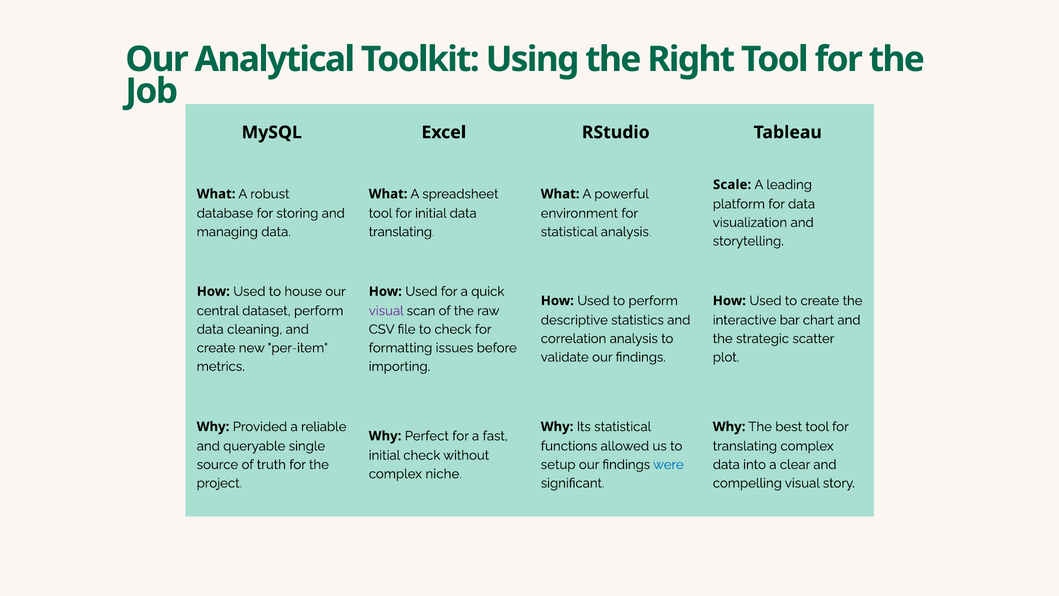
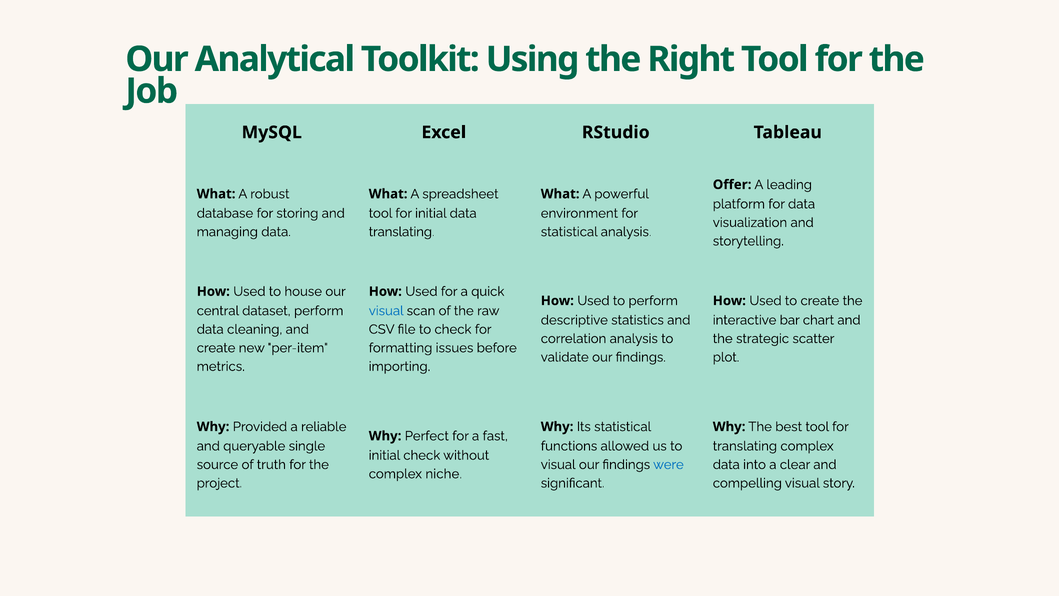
Scale: Scale -> Offer
visual at (386, 311) colour: purple -> blue
setup at (558, 464): setup -> visual
